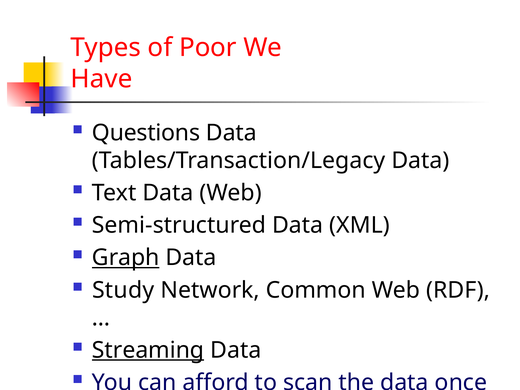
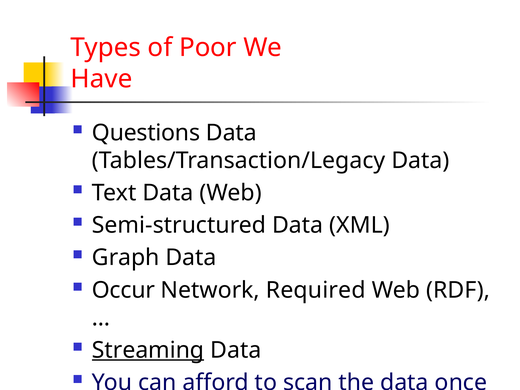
Graph underline: present -> none
Study: Study -> Occur
Common: Common -> Required
